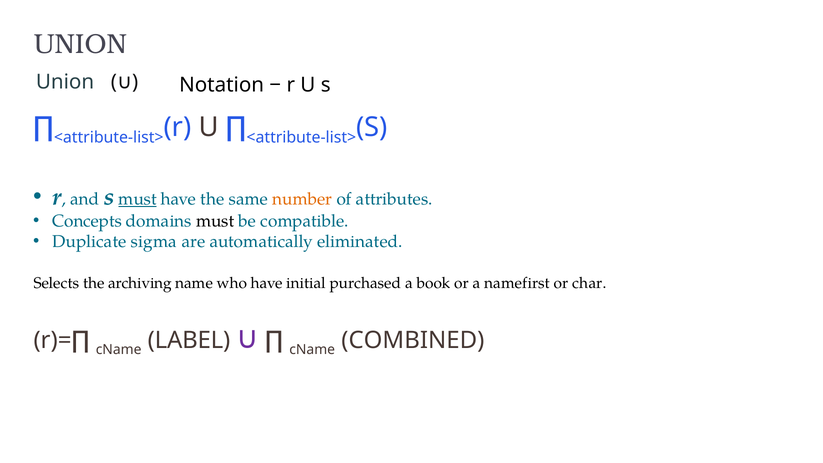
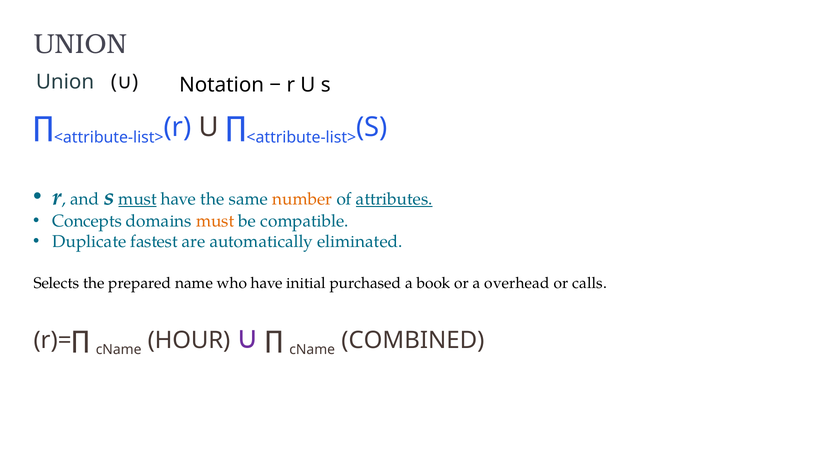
attributes underline: none -> present
must at (215, 221) colour: black -> orange
sigma: sigma -> fastest
archiving: archiving -> prepared
namefirst: namefirst -> overhead
char: char -> calls
LABEL: LABEL -> HOUR
